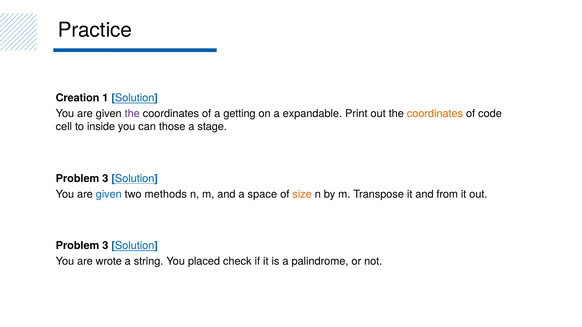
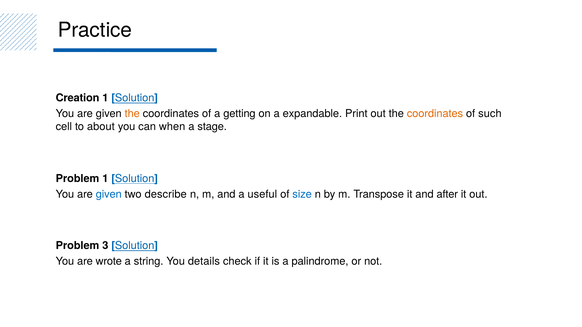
the at (132, 114) colour: purple -> orange
code: code -> such
inside: inside -> about
those: those -> when
3 at (105, 179): 3 -> 1
methods: methods -> describe
space: space -> useful
size colour: orange -> blue
from: from -> after
placed: placed -> details
